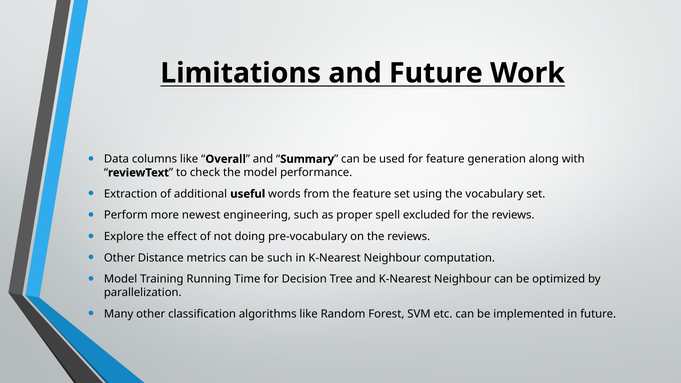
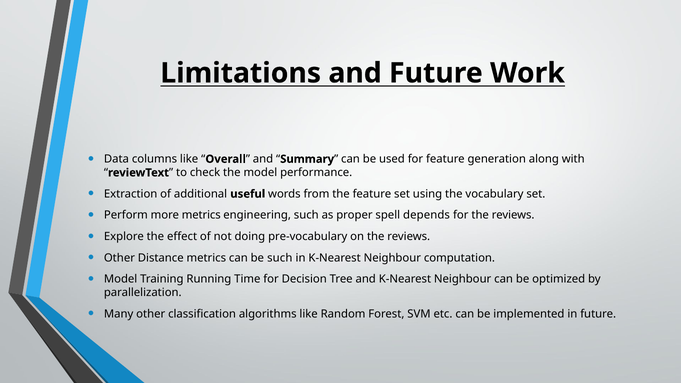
more newest: newest -> metrics
excluded: excluded -> depends
